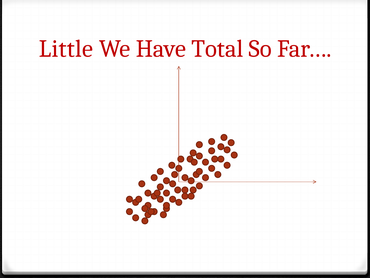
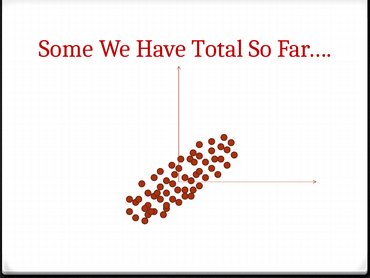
Little: Little -> Some
